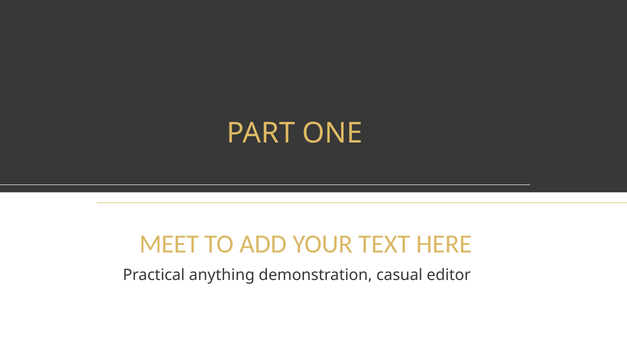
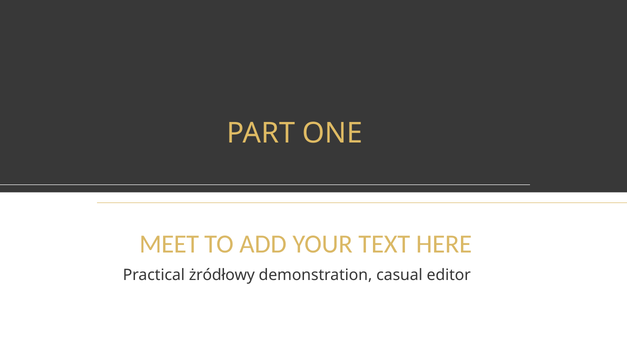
anything: anything -> żródłowy
